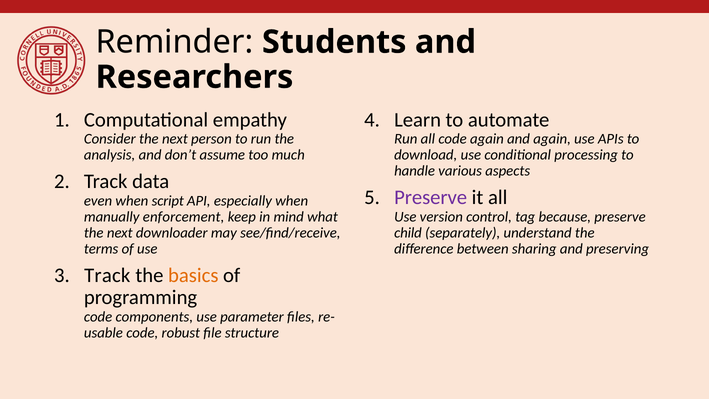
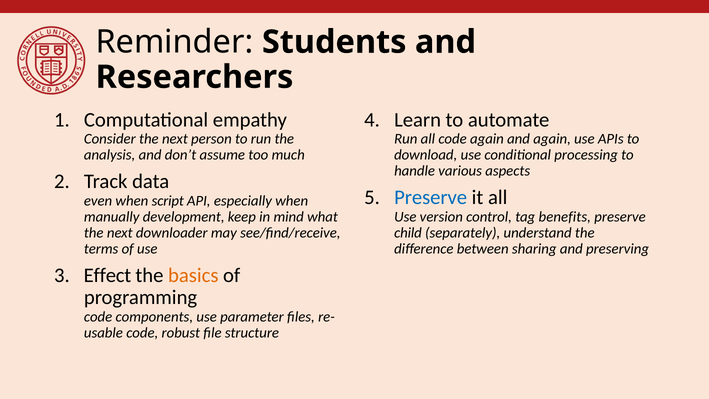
Preserve at (431, 197) colour: purple -> blue
enforcement: enforcement -> development
because: because -> benefits
Track at (107, 275): Track -> Effect
